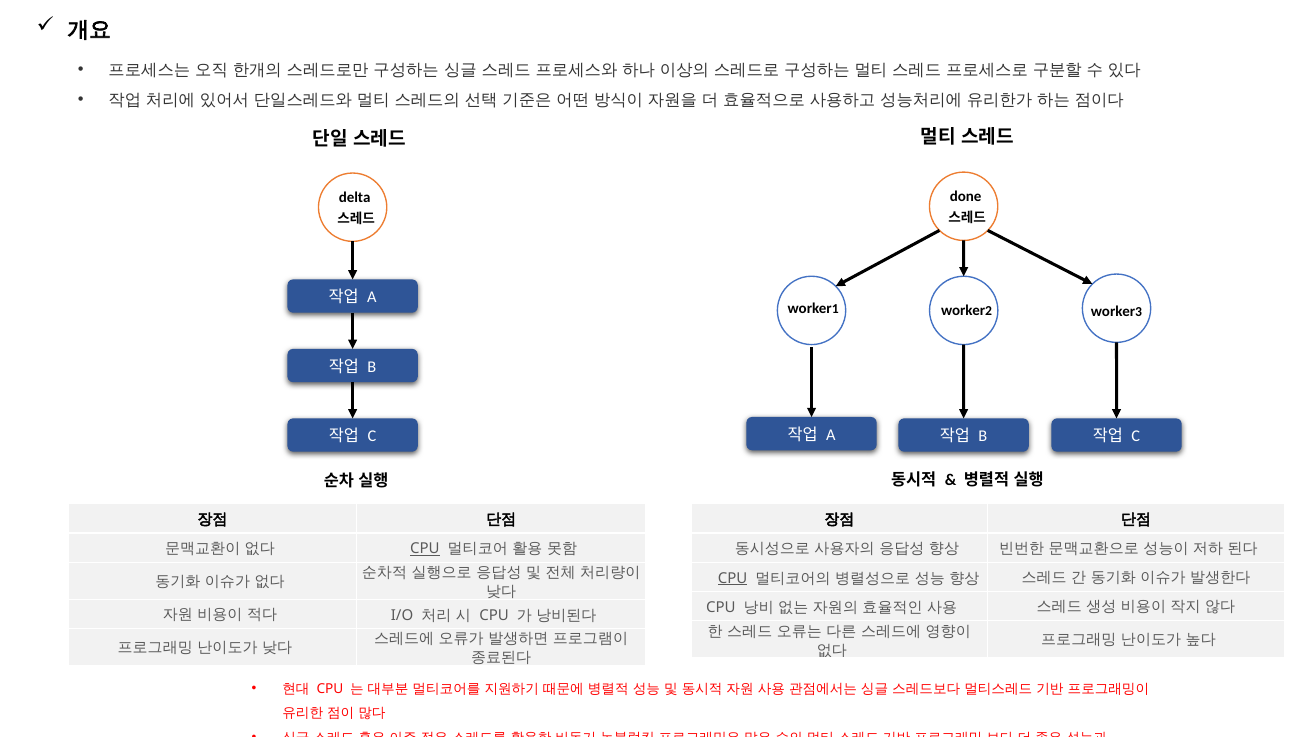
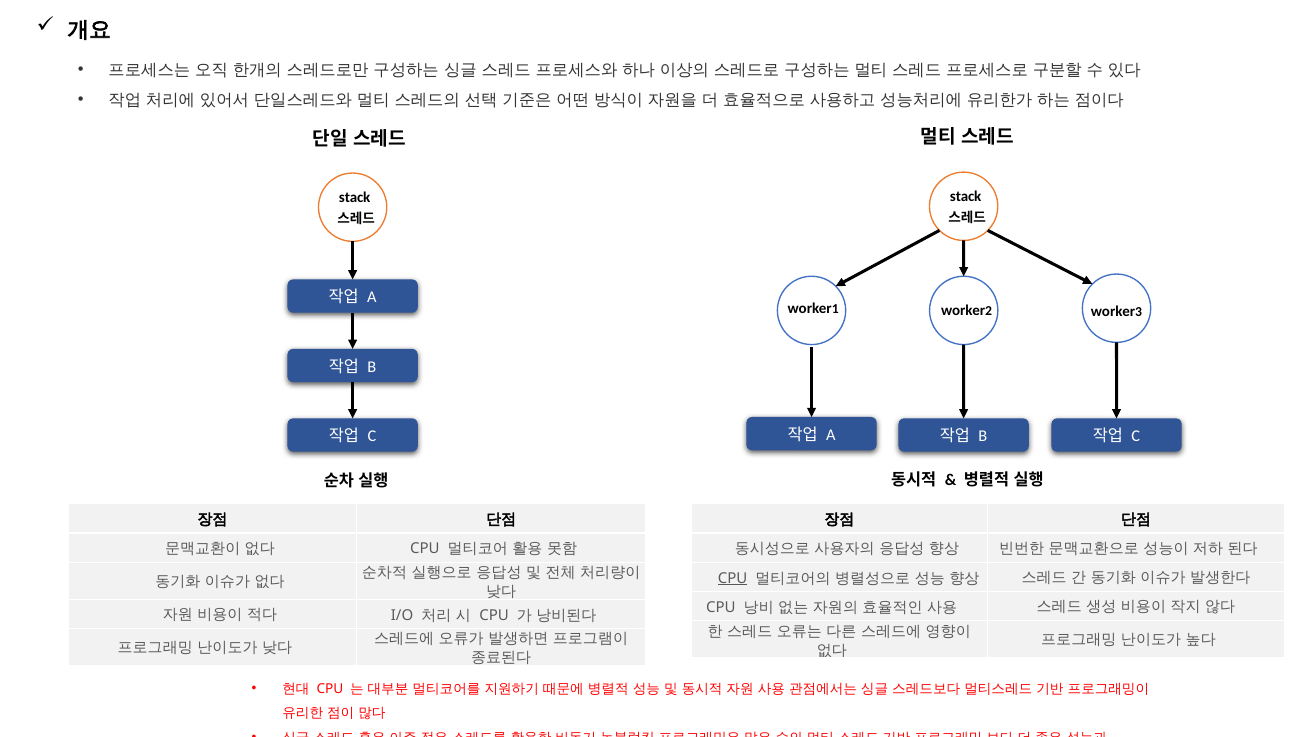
done at (966, 197): done -> stack
delta at (355, 198): delta -> stack
CPU at (425, 549) underline: present -> none
